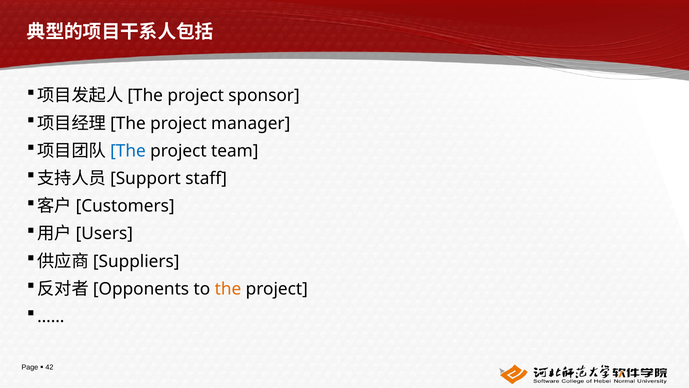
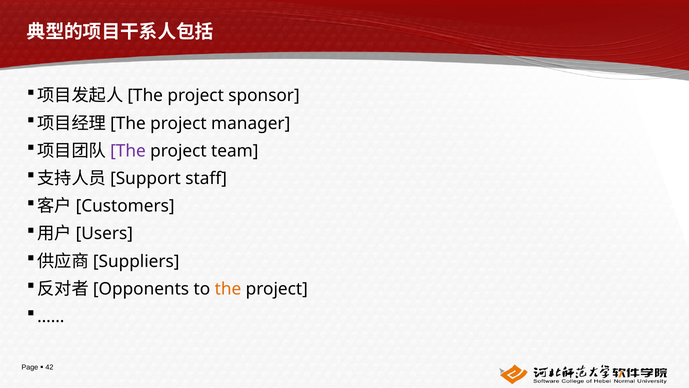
The at (128, 151) colour: blue -> purple
